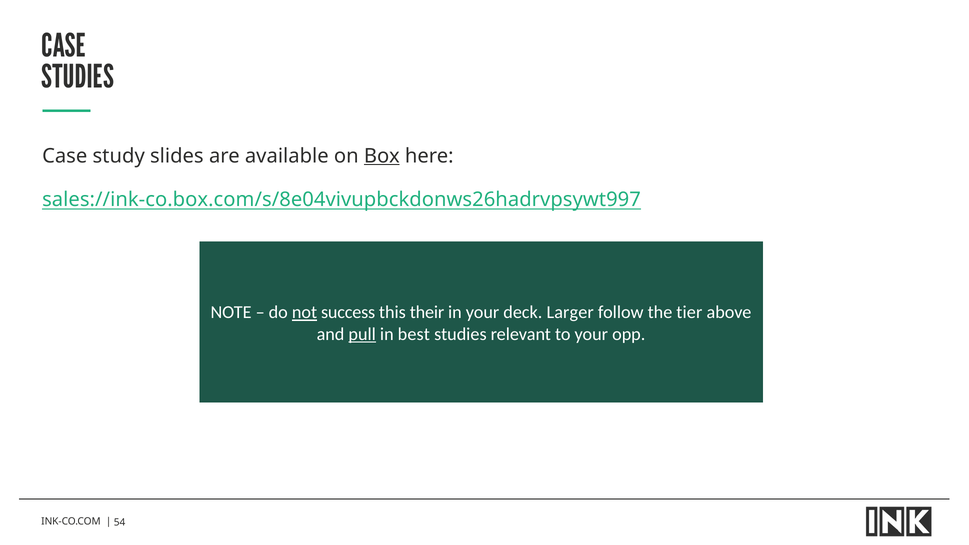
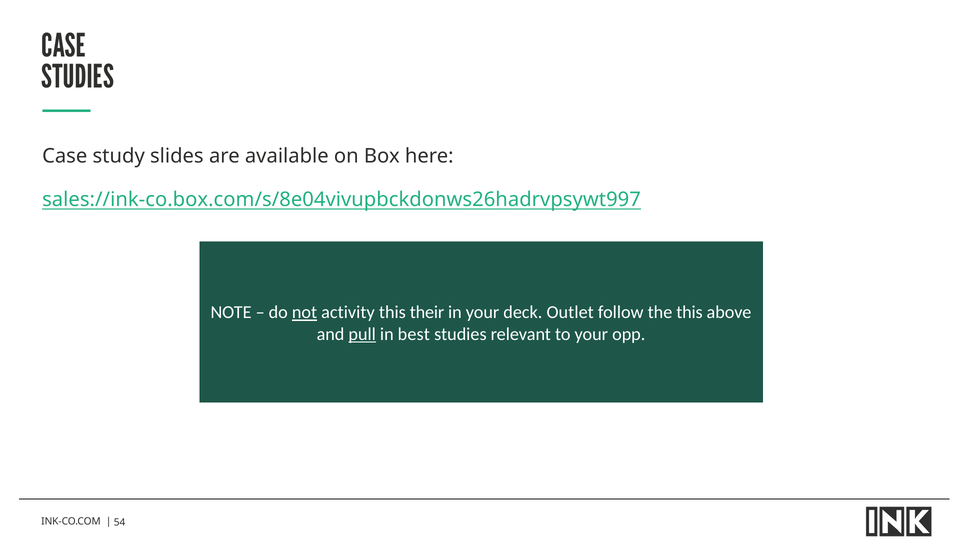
Box underline: present -> none
success: success -> activity
Larger: Larger -> Outlet
the tier: tier -> this
